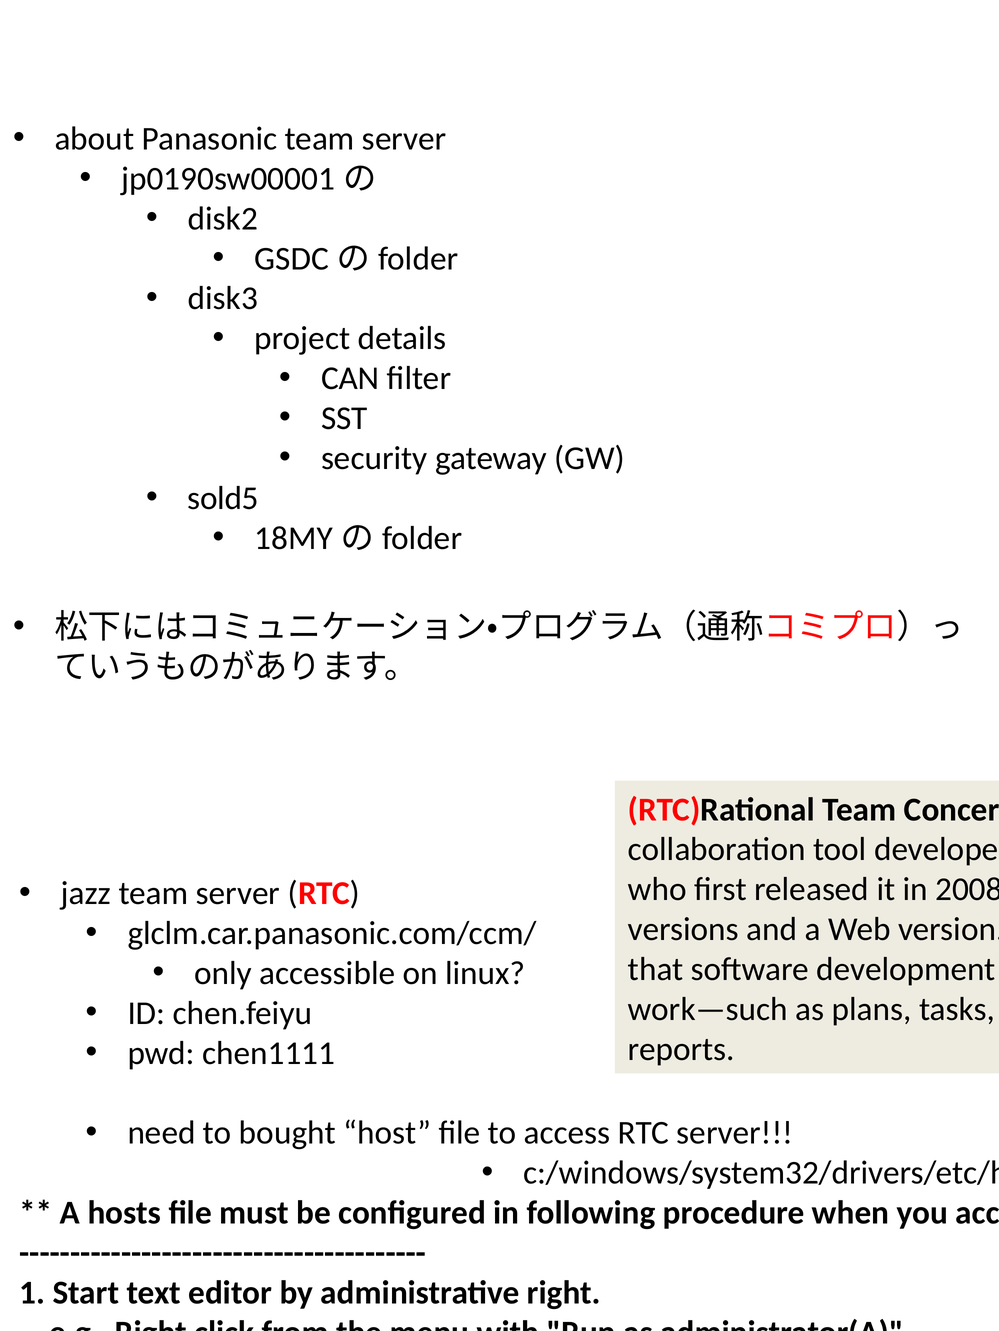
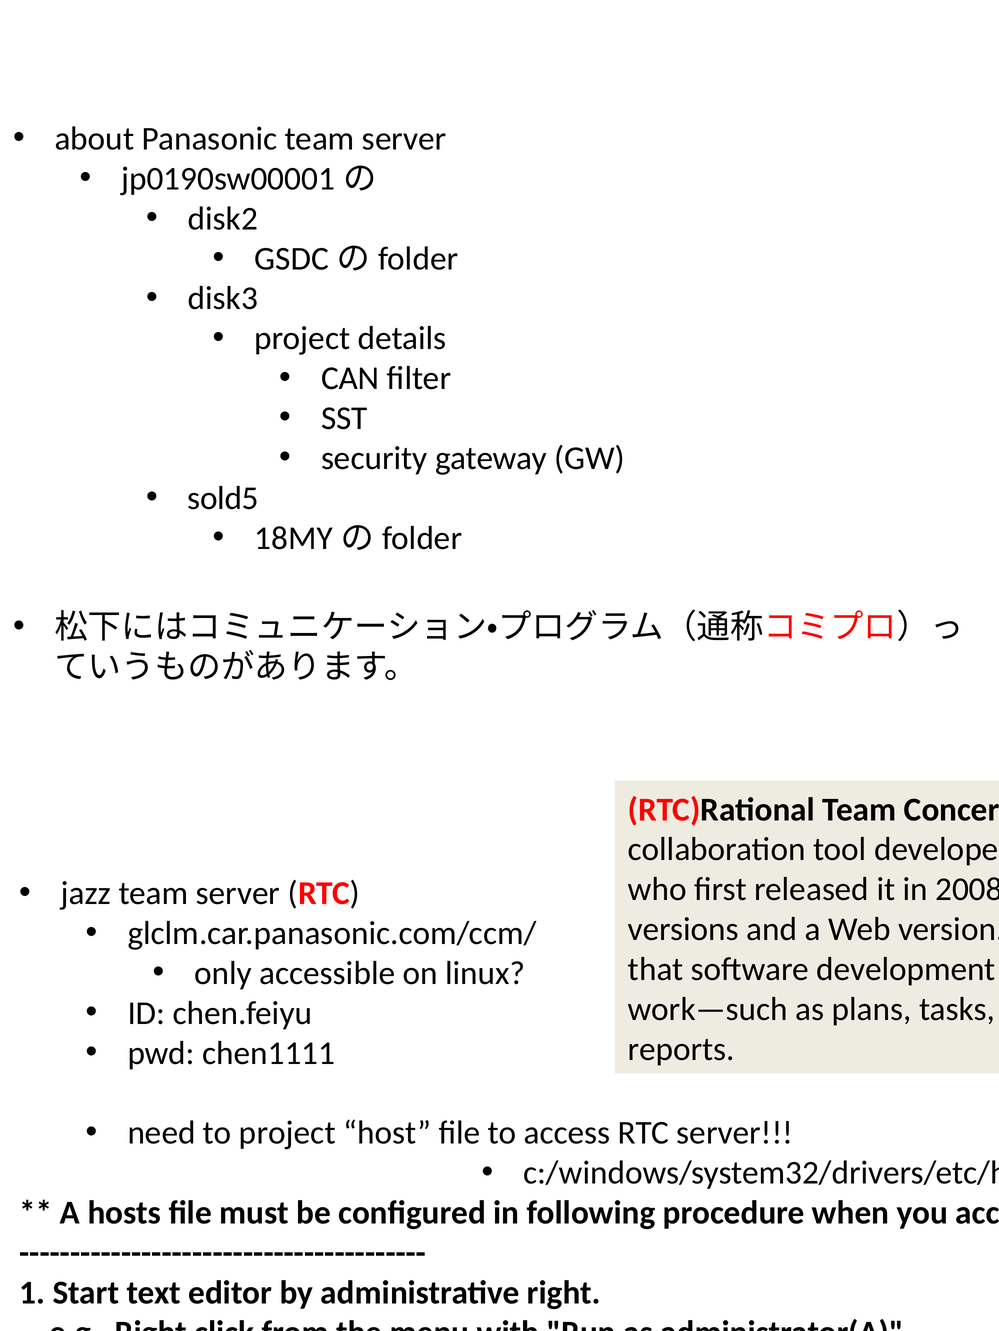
to bought: bought -> project
